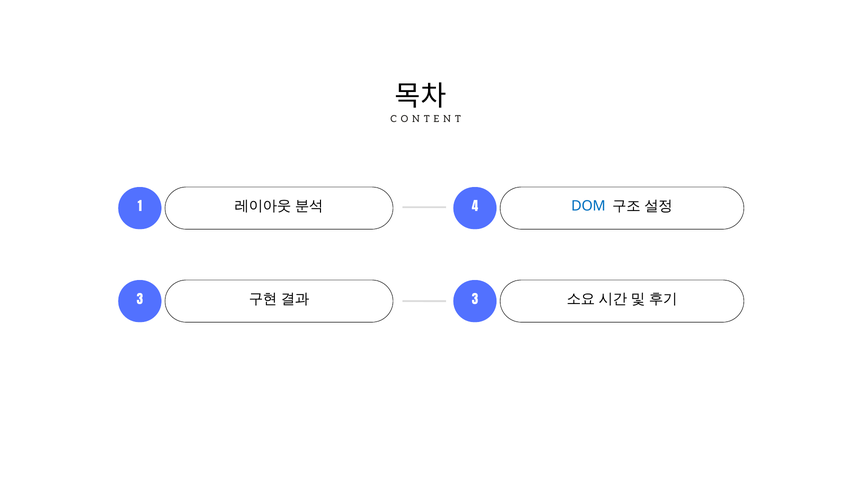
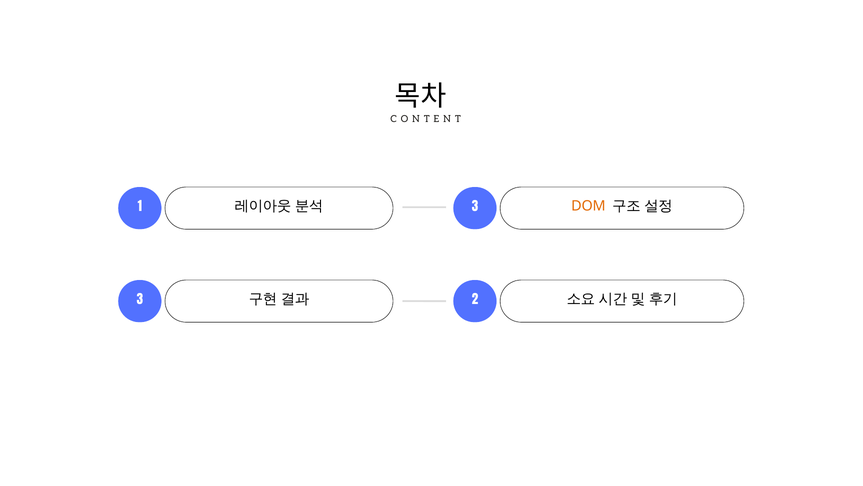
DOM colour: blue -> orange
1 4: 4 -> 3
3 3: 3 -> 2
